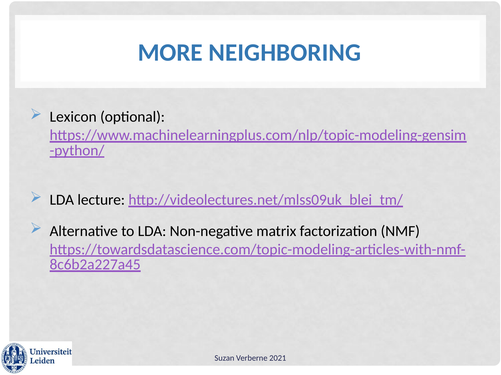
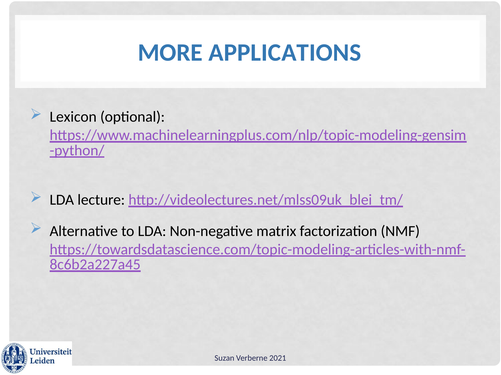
NEIGHBORING: NEIGHBORING -> APPLICATIONS
